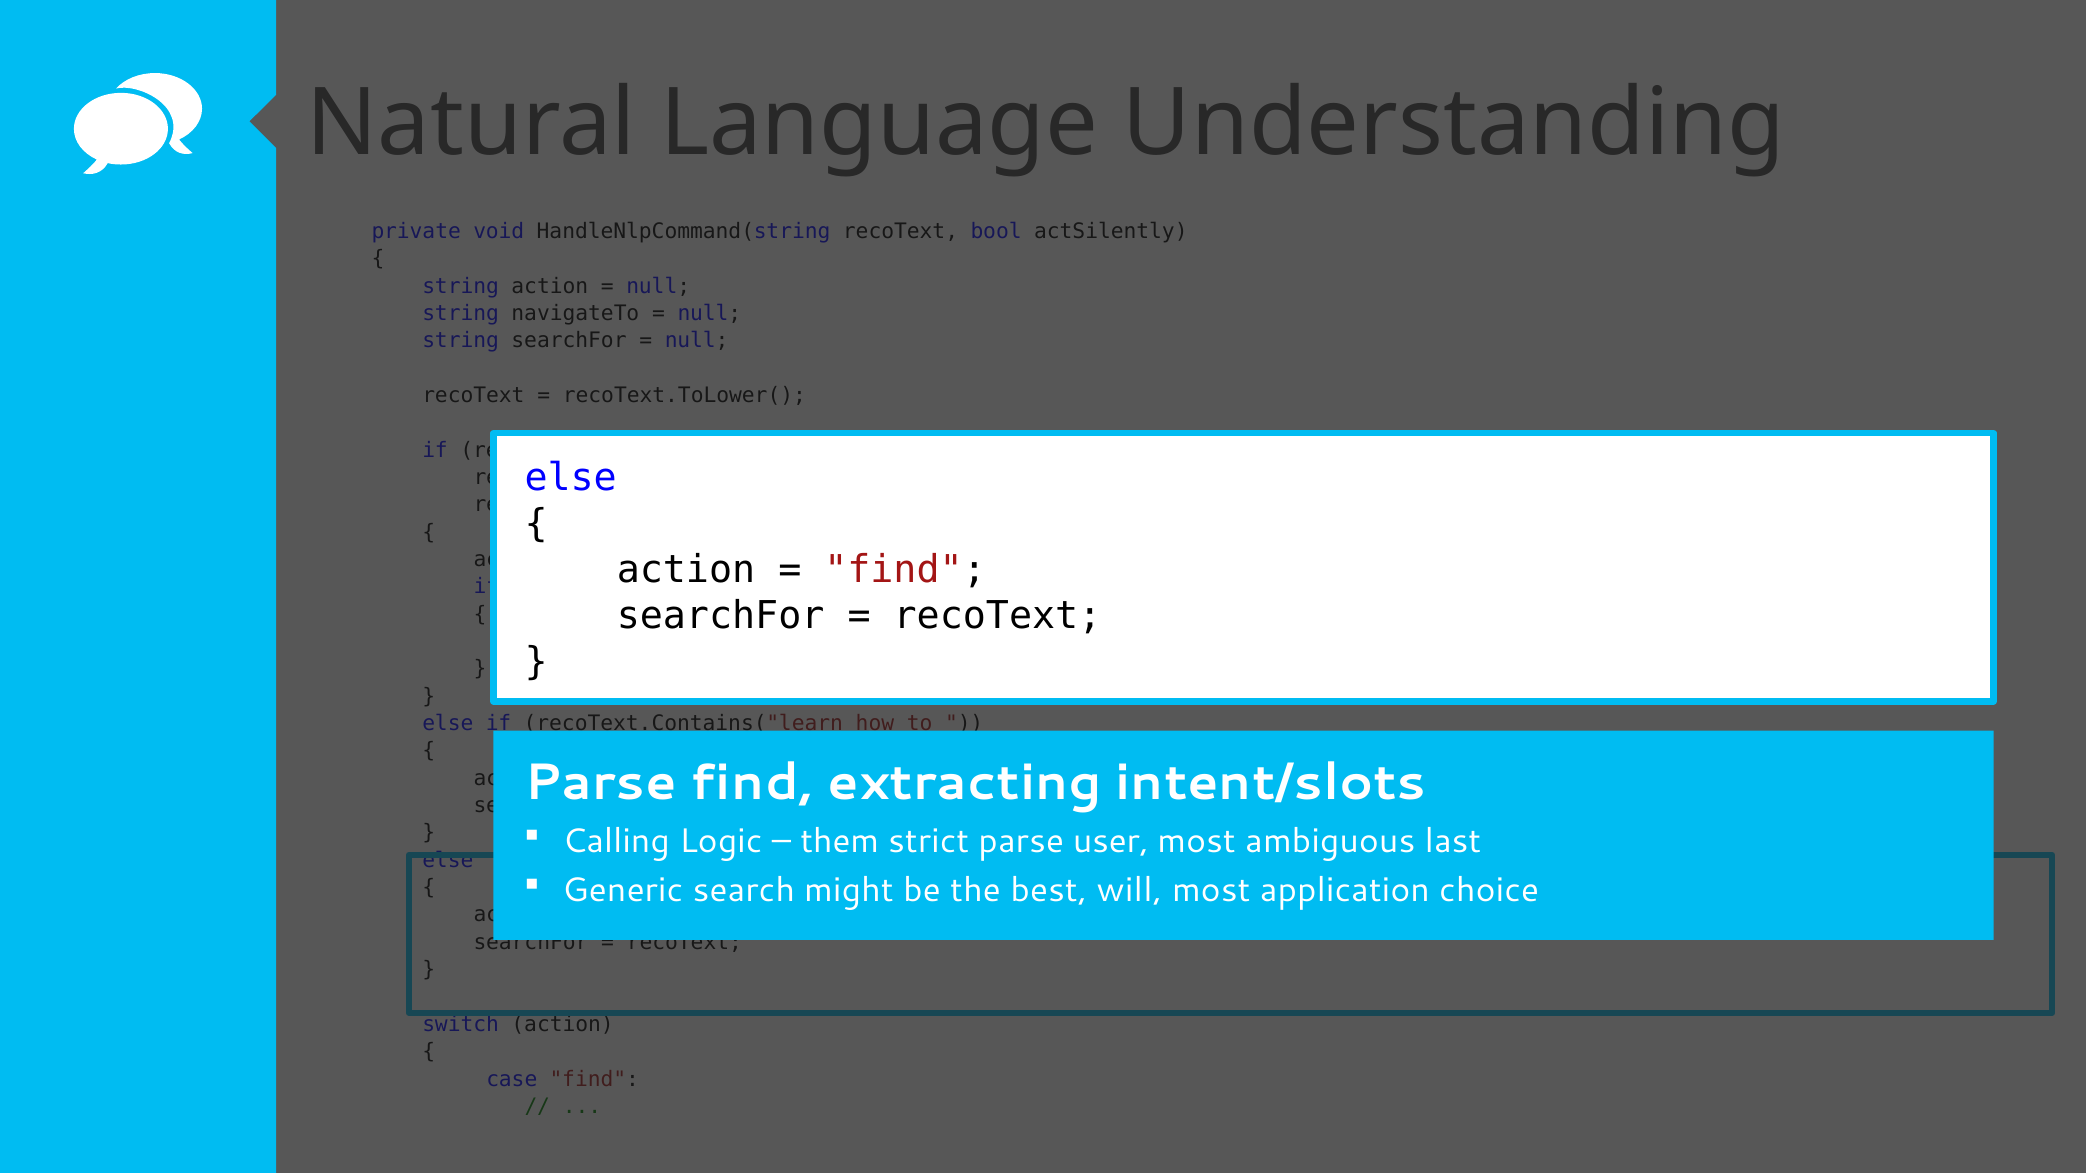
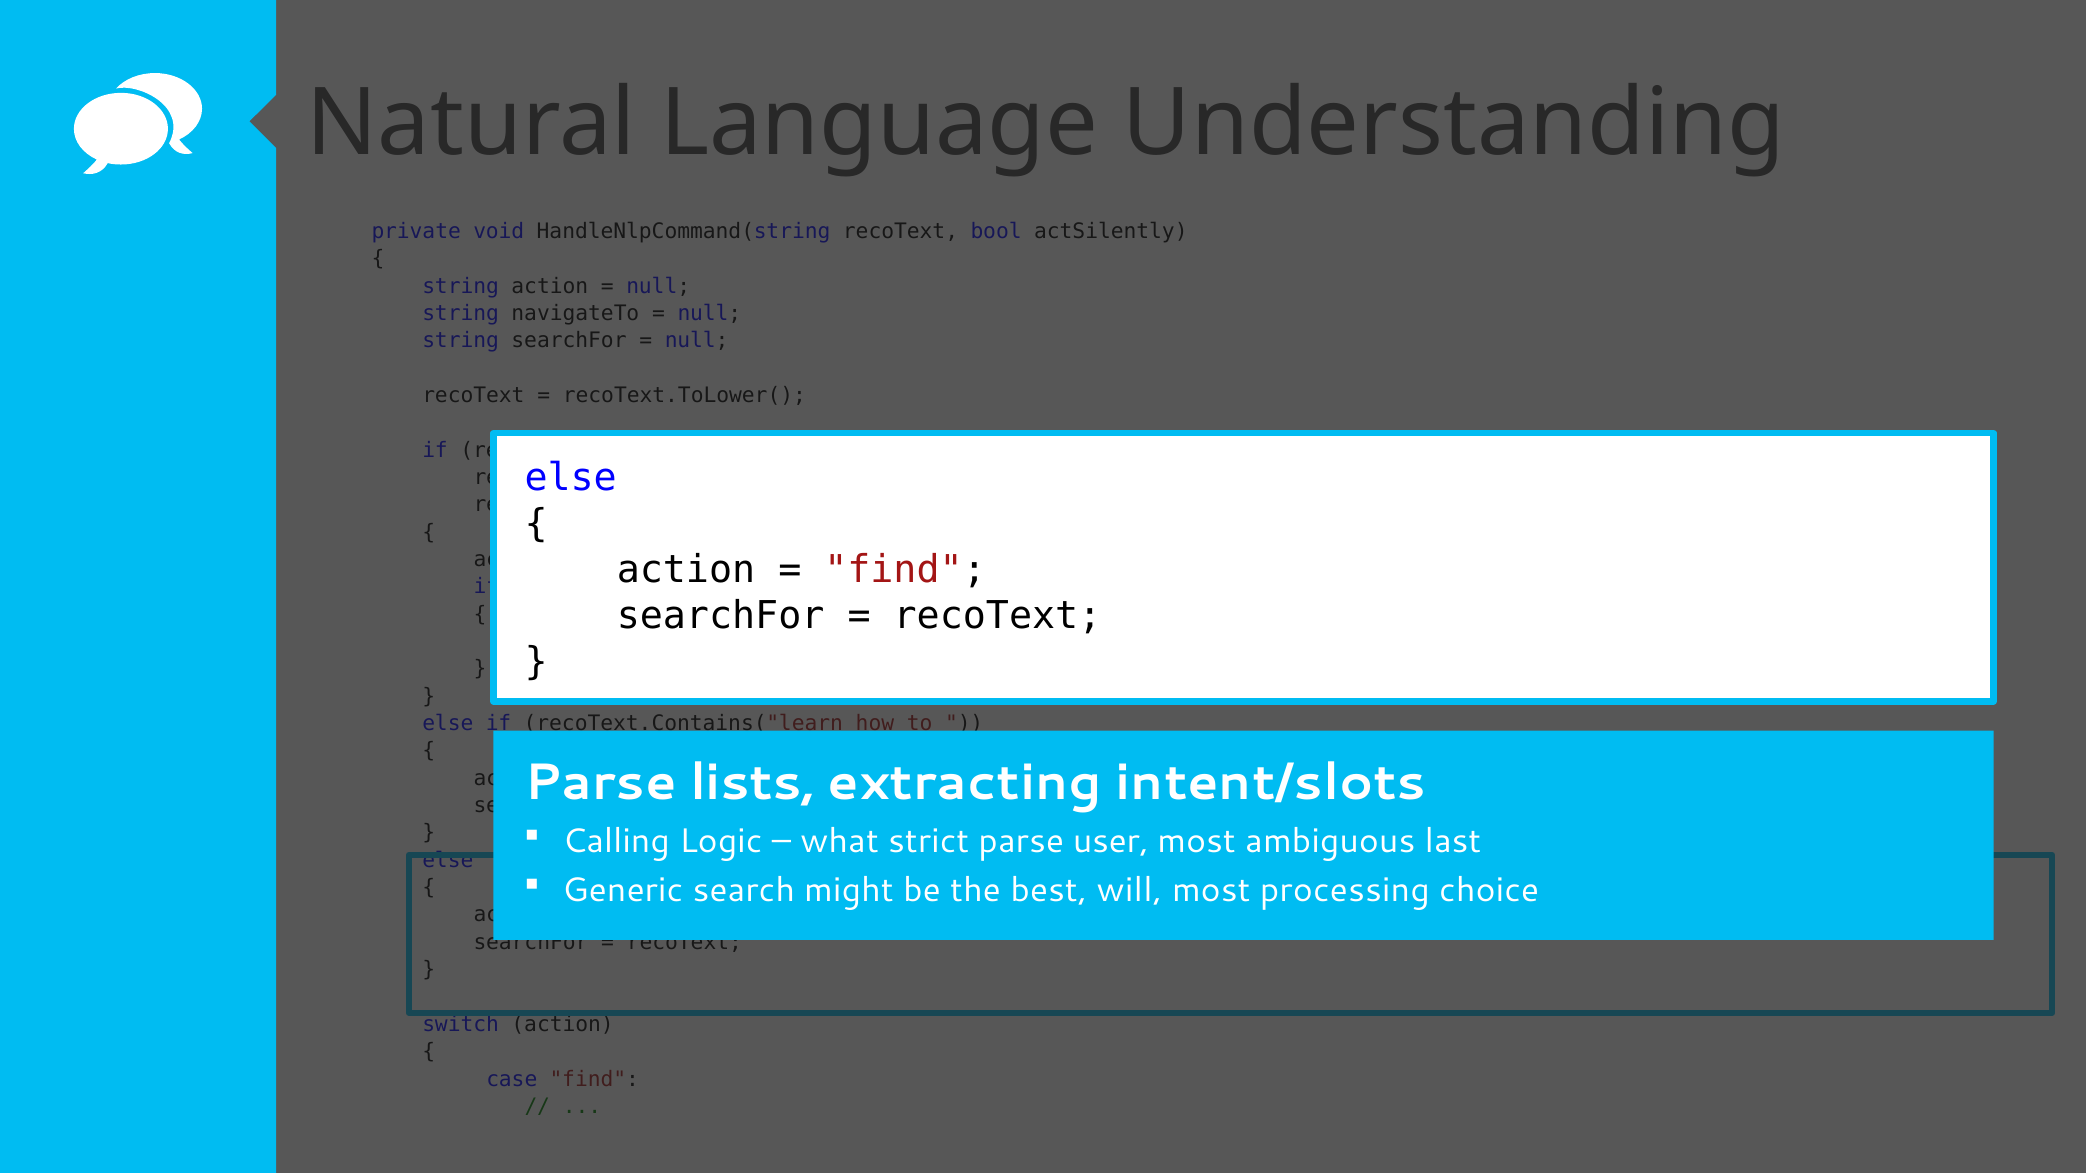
find at (752, 782): find -> lists
them: them -> what
application: application -> processing
